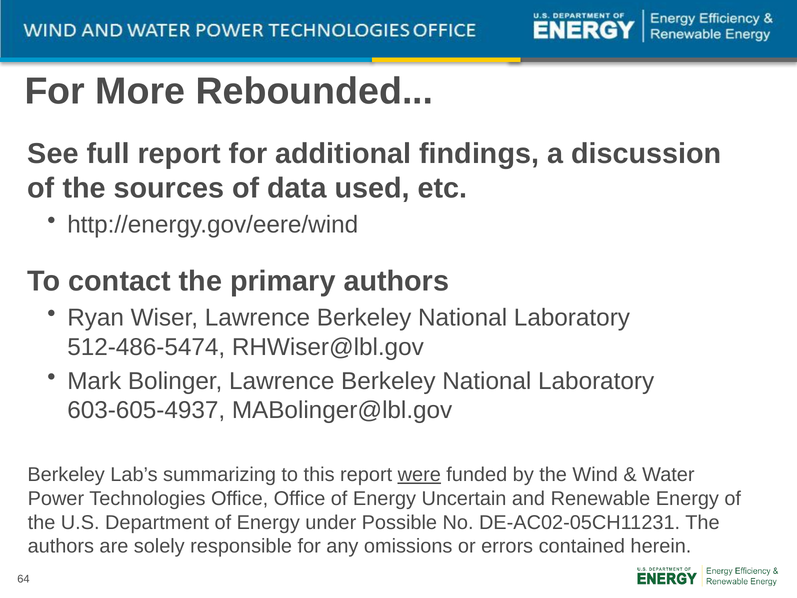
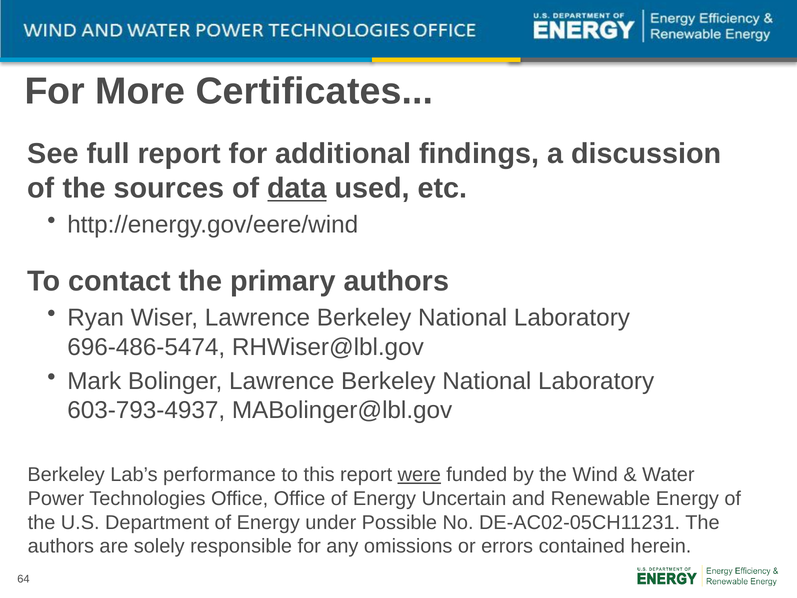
Rebounded: Rebounded -> Certificates
data underline: none -> present
512-486-5474: 512-486-5474 -> 696-486-5474
603-605-4937: 603-605-4937 -> 603-793-4937
summarizing: summarizing -> performance
